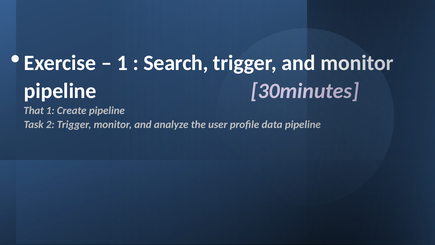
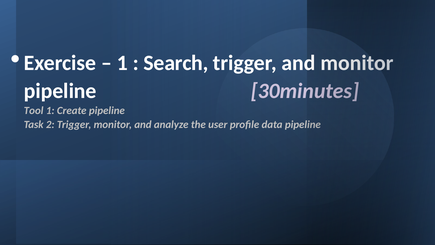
That: That -> Tool
